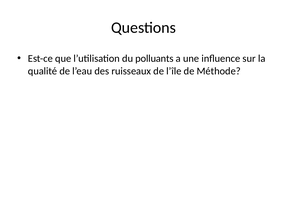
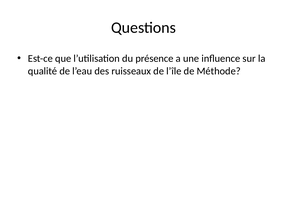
du polluants: polluants -> présence
